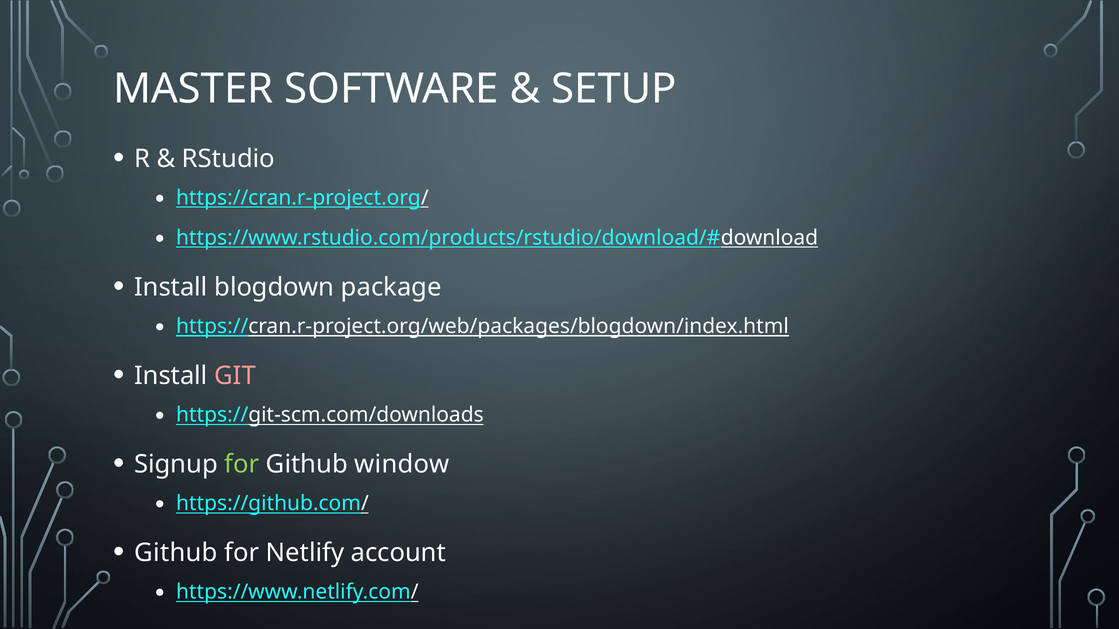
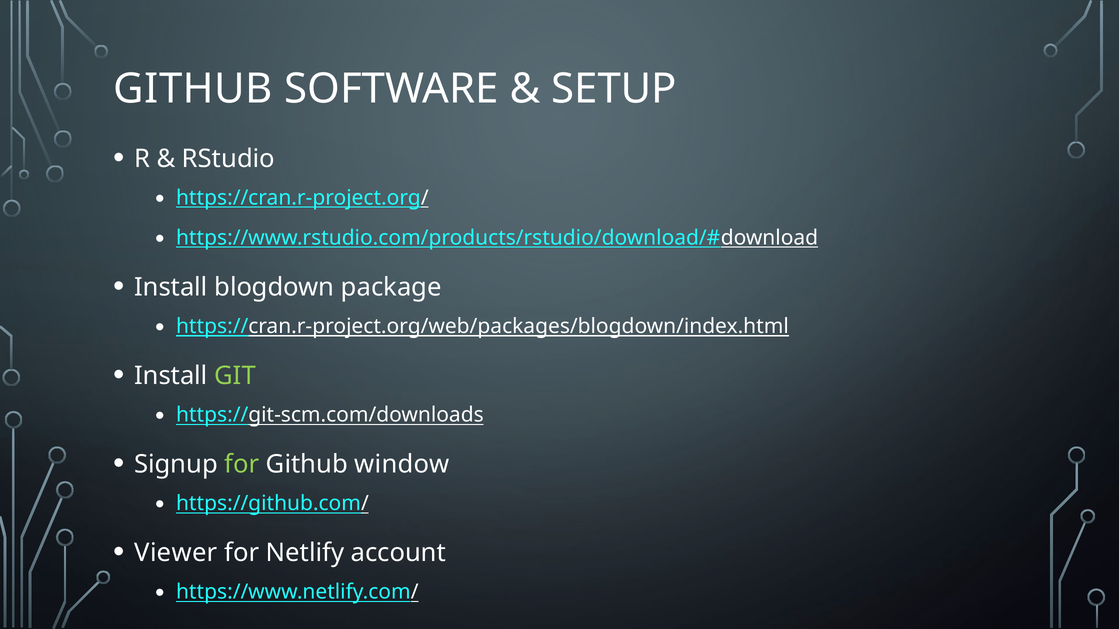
MASTER at (193, 89): MASTER -> GITHUB
GIT colour: pink -> light green
Github at (176, 553): Github -> Viewer
